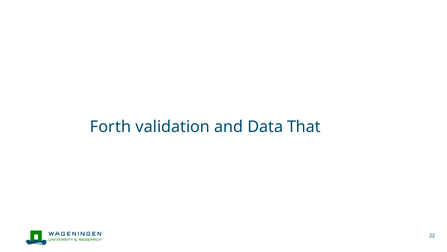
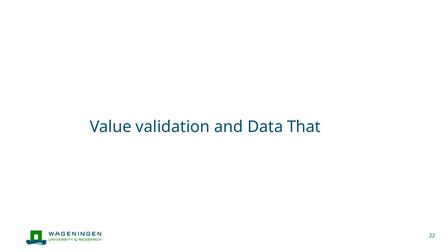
Forth: Forth -> Value
